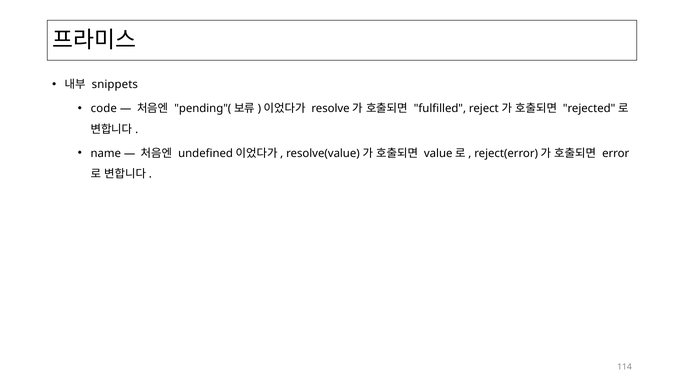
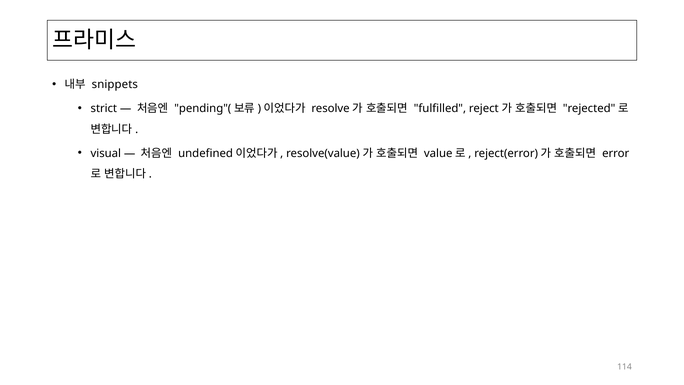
code: code -> strict
name: name -> visual
